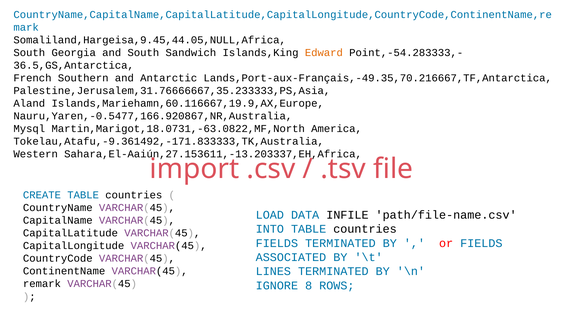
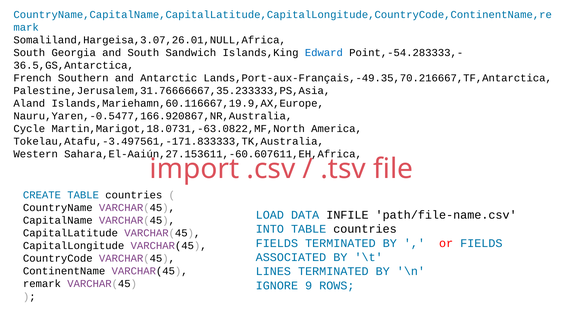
Somaliland,Hargeisa,9.45,44.05,NULL,Africa: Somaliland,Hargeisa,9.45,44.05,NULL,Africa -> Somaliland,Hargeisa,3.07,26.01,NULL,Africa
Edward colour: orange -> blue
Mysql: Mysql -> Cycle
Tokelau,Atafu,-9.361492,-171.833333,TK,Australia: Tokelau,Atafu,-9.361492,-171.833333,TK,Australia -> Tokelau,Atafu,-3.497561,-171.833333,TK,Australia
Sahara,El-Aaiún,27.153611,-13.203337,EH,Africa: Sahara,El-Aaiún,27.153611,-13.203337,EH,Africa -> Sahara,El-Aaiún,27.153611,-60.607611,EH,Africa
8: 8 -> 9
